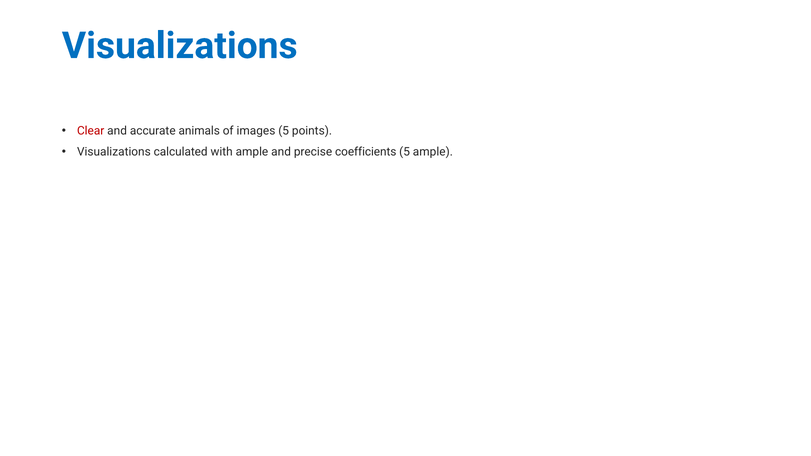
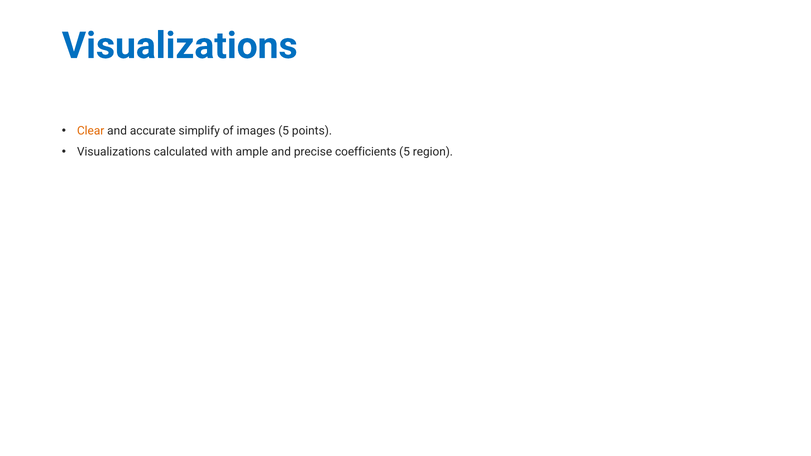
Clear colour: red -> orange
animals: animals -> simplify
5 ample: ample -> region
